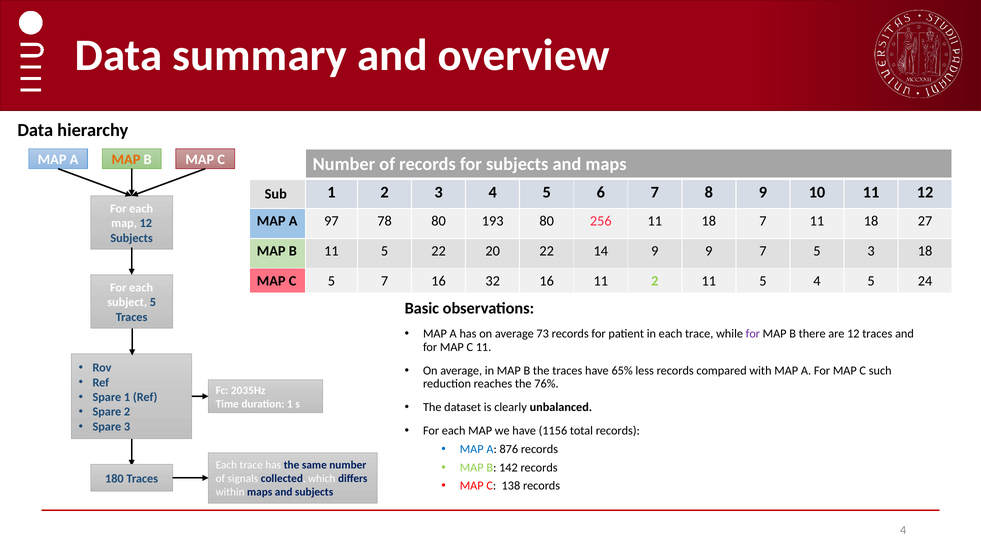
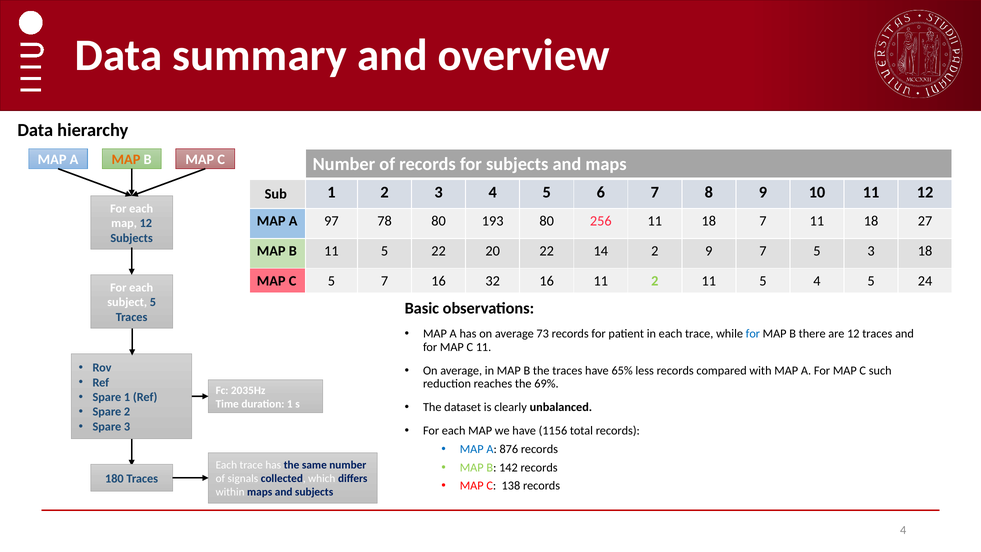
14 9: 9 -> 2
for at (753, 334) colour: purple -> blue
76%: 76% -> 69%
